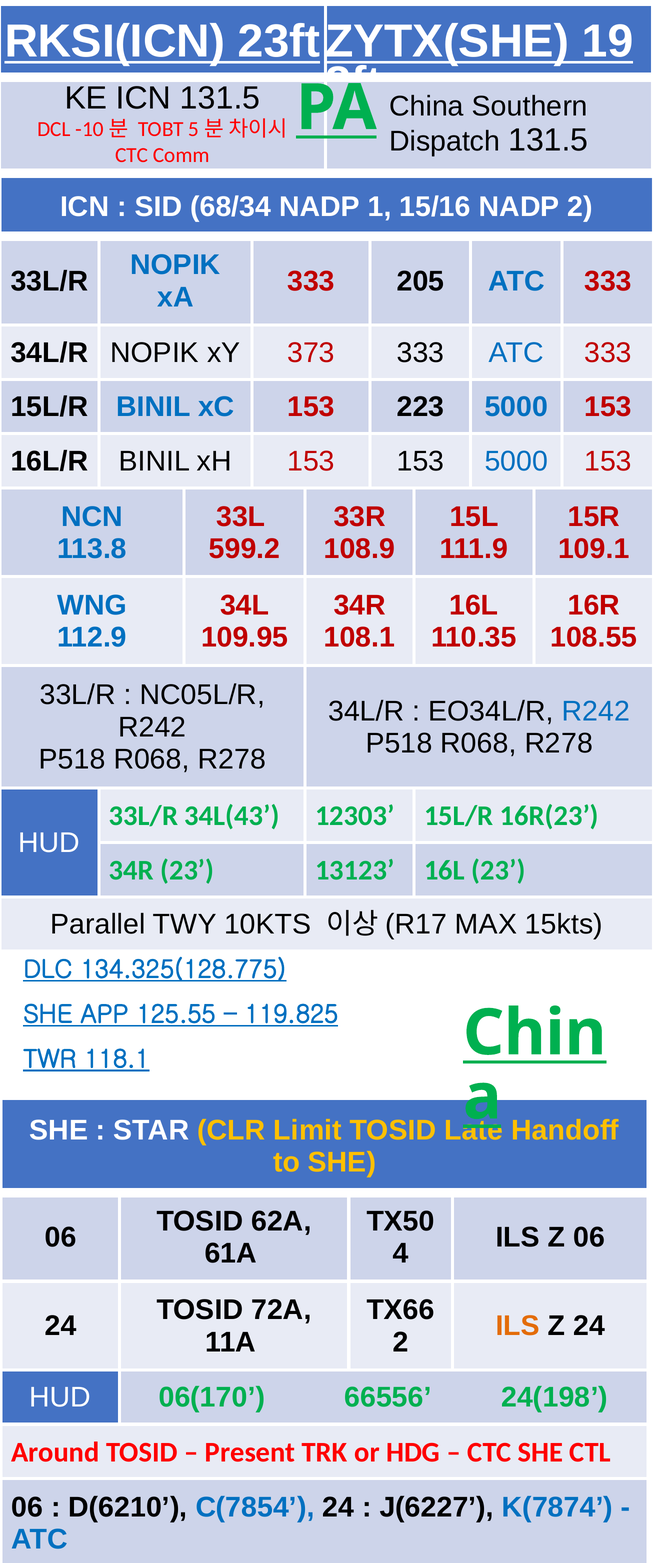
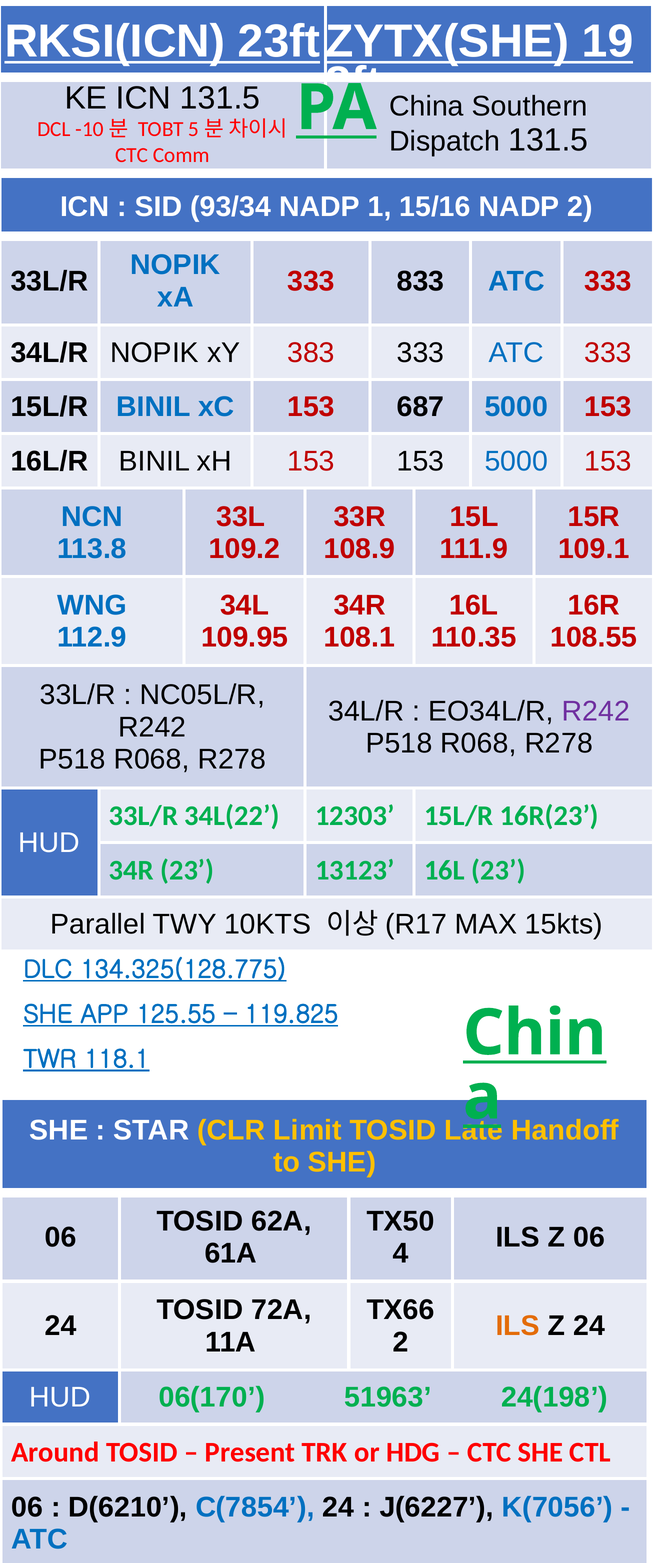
68/34: 68/34 -> 93/34
205: 205 -> 833
373: 373 -> 383
223: 223 -> 687
599.2: 599.2 -> 109.2
R242 at (596, 711) colour: blue -> purple
34L(43: 34L(43 -> 34L(22
66556: 66556 -> 51963
K(7874: K(7874 -> K(7056
